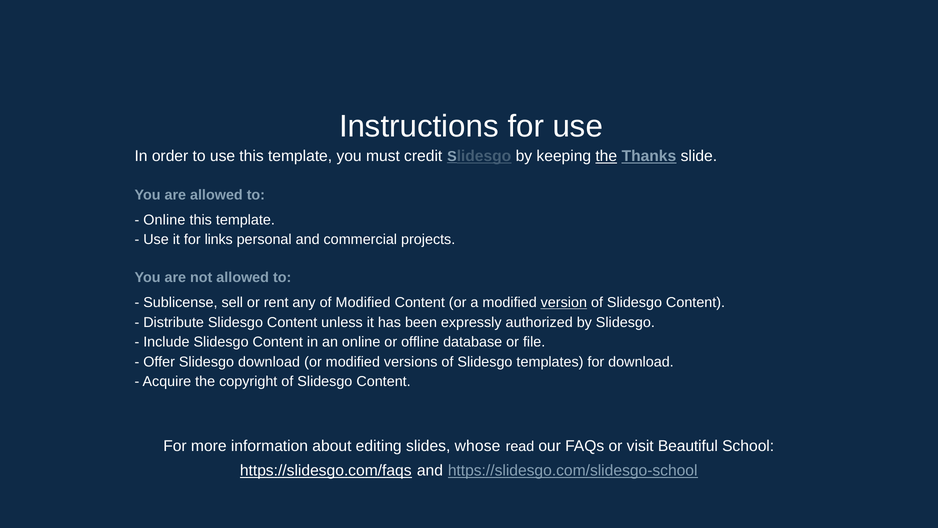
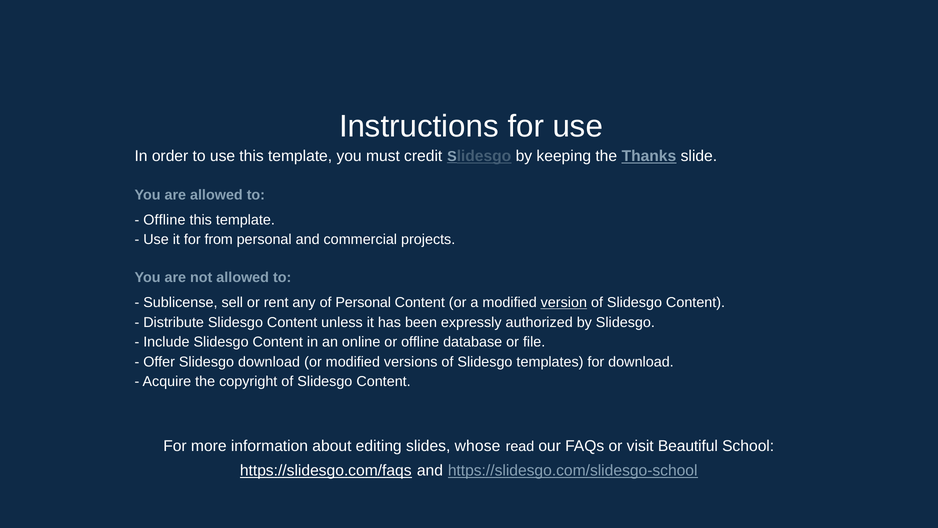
the at (606, 156) underline: present -> none
Online at (164, 220): Online -> Offline
links: links -> from
of Modified: Modified -> Personal
